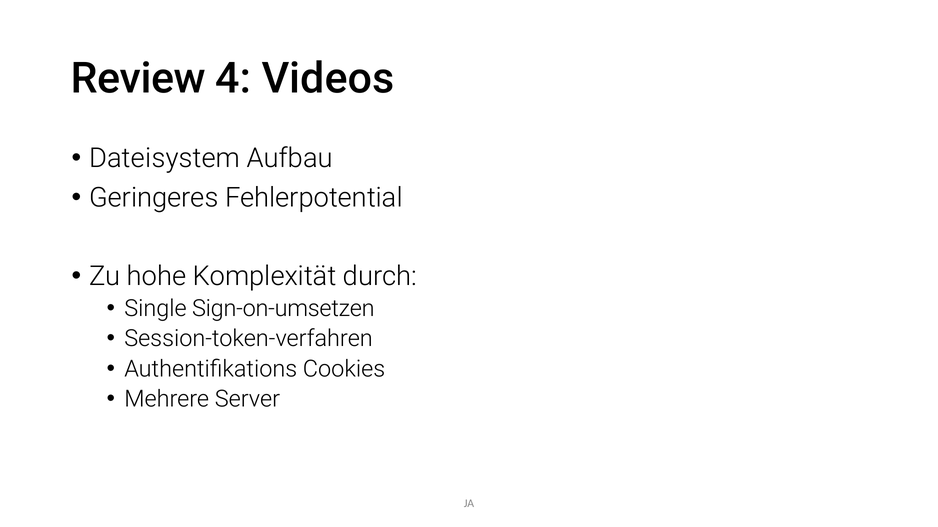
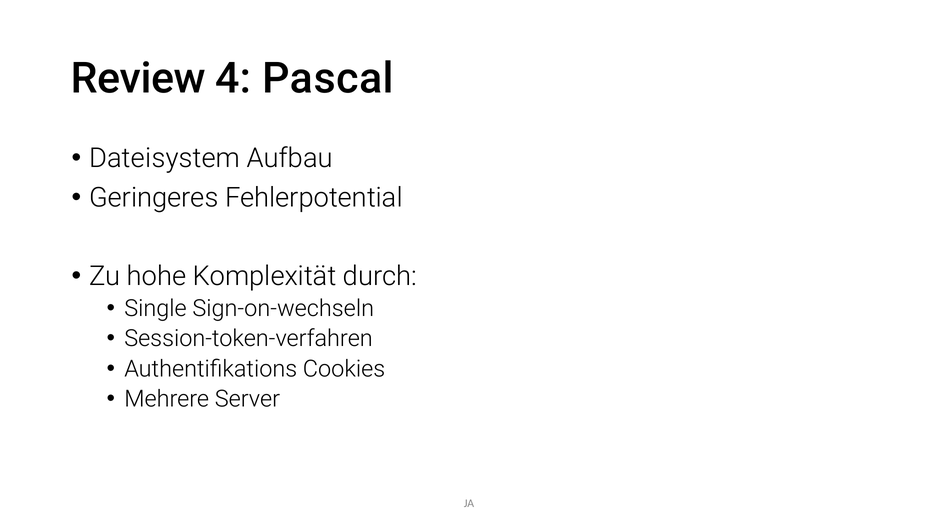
Videos: Videos -> Pascal
Sign-on-umsetzen: Sign-on-umsetzen -> Sign-on-wechseln
